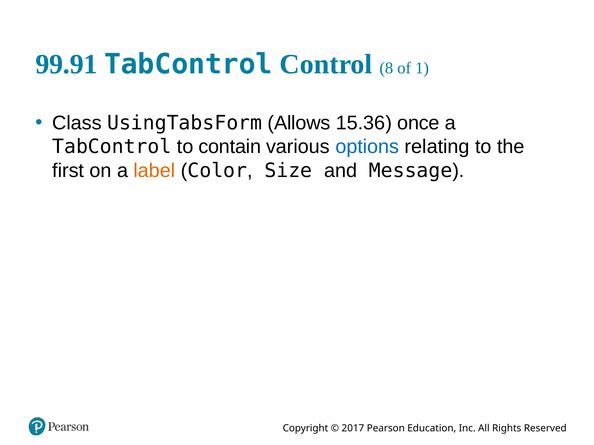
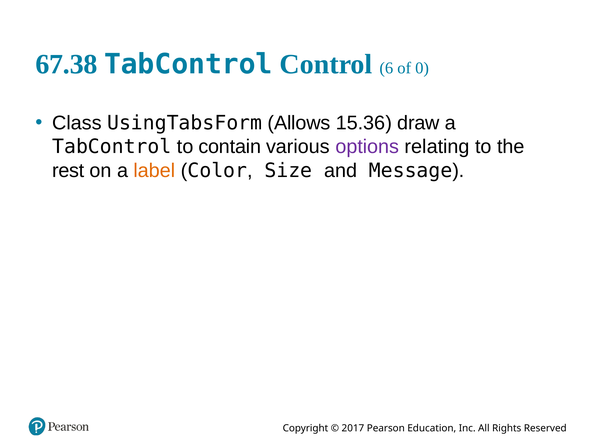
99.91: 99.91 -> 67.38
8: 8 -> 6
1: 1 -> 0
once: once -> draw
options colour: blue -> purple
first: first -> rest
